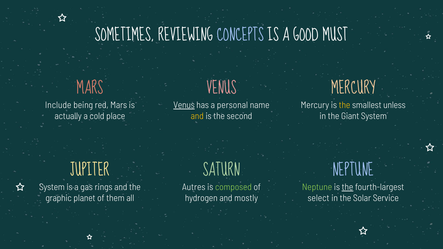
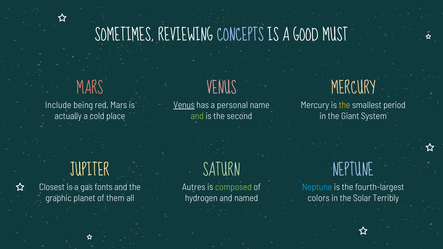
unless: unless -> period
and at (197, 116) colour: yellow -> light green
System at (52, 187): System -> Closest
rings: rings -> fonts
Neptune at (317, 187) colour: light green -> light blue
the at (347, 187) underline: present -> none
mostly: mostly -> named
select: select -> colors
Service: Service -> Terribly
